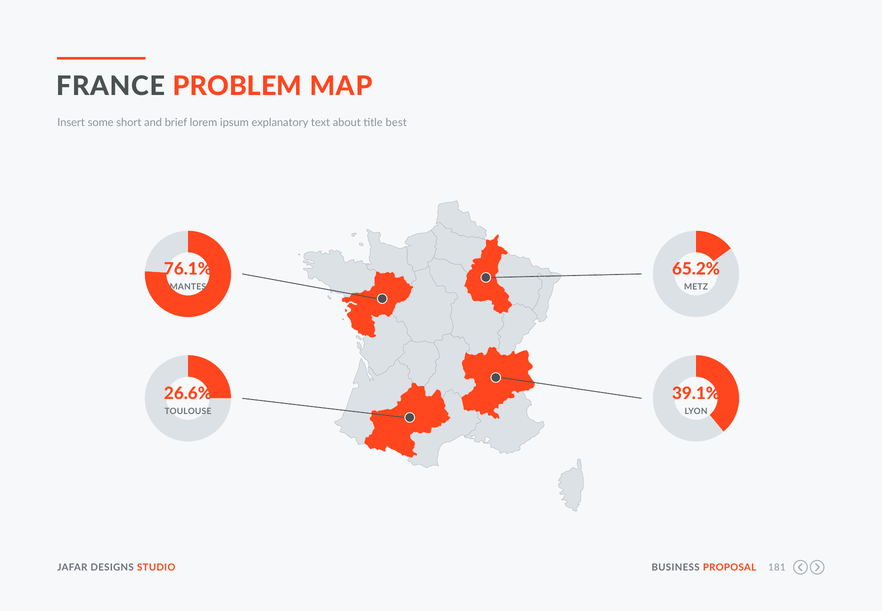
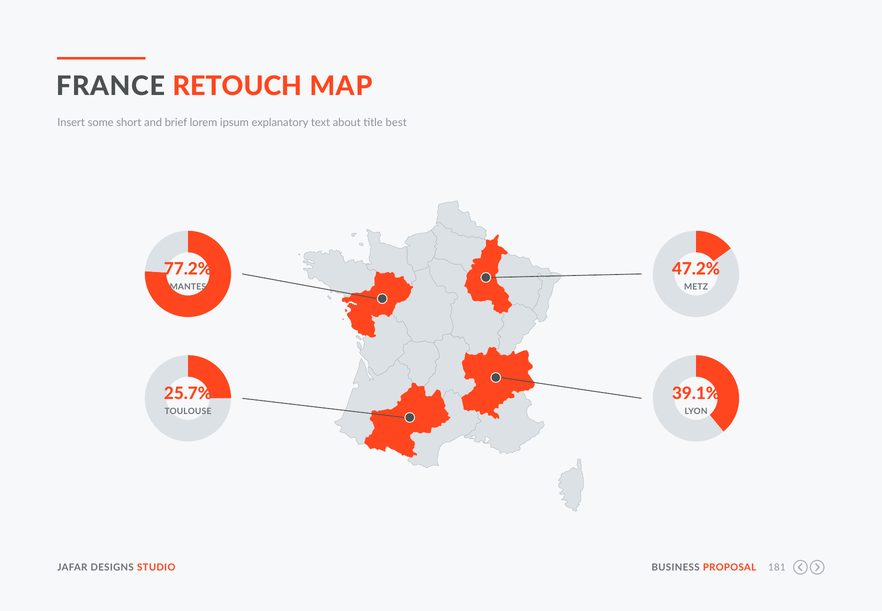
PROBLEM: PROBLEM -> RETOUCH
76.1%: 76.1% -> 77.2%
65.2%: 65.2% -> 47.2%
26.6%: 26.6% -> 25.7%
